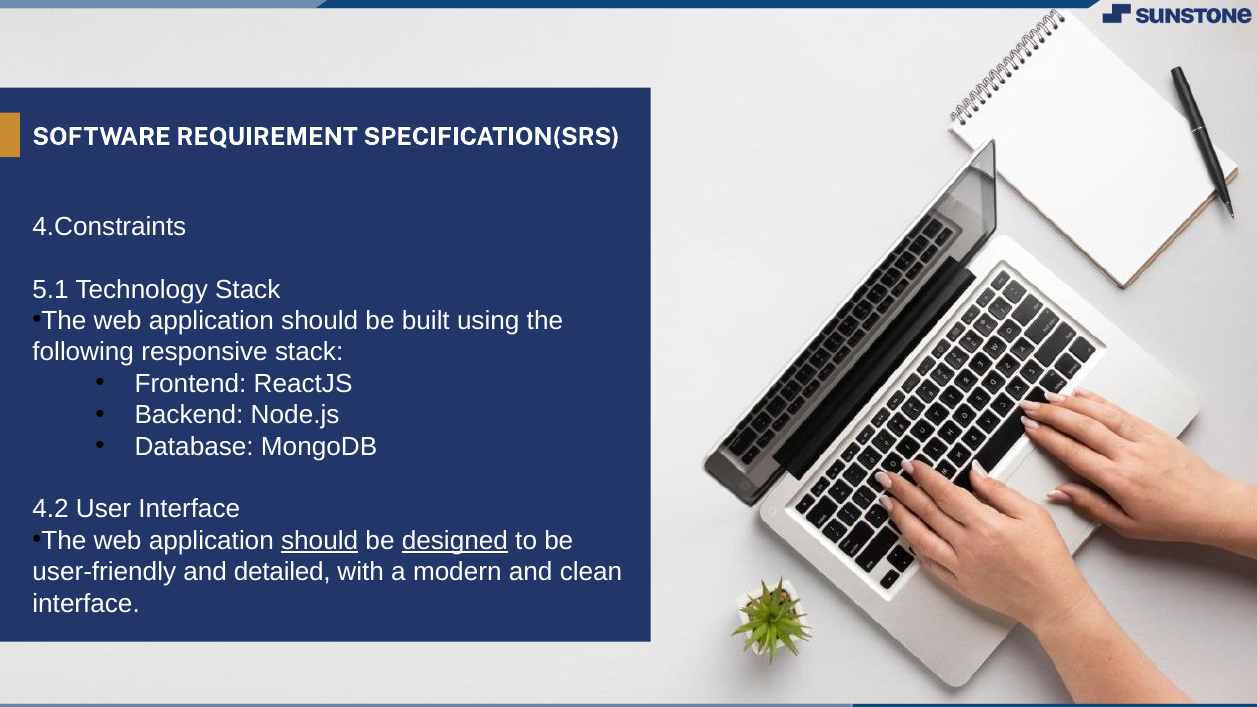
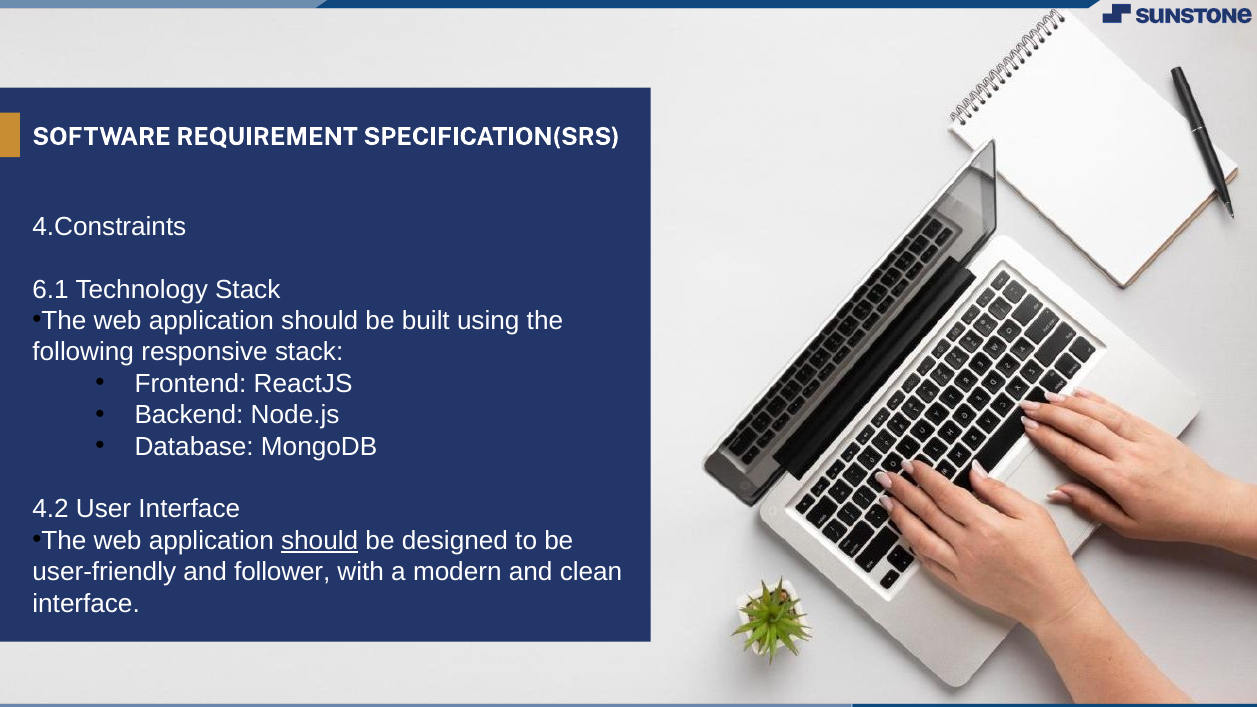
5.1: 5.1 -> 6.1
designed underline: present -> none
detailed: detailed -> follower
